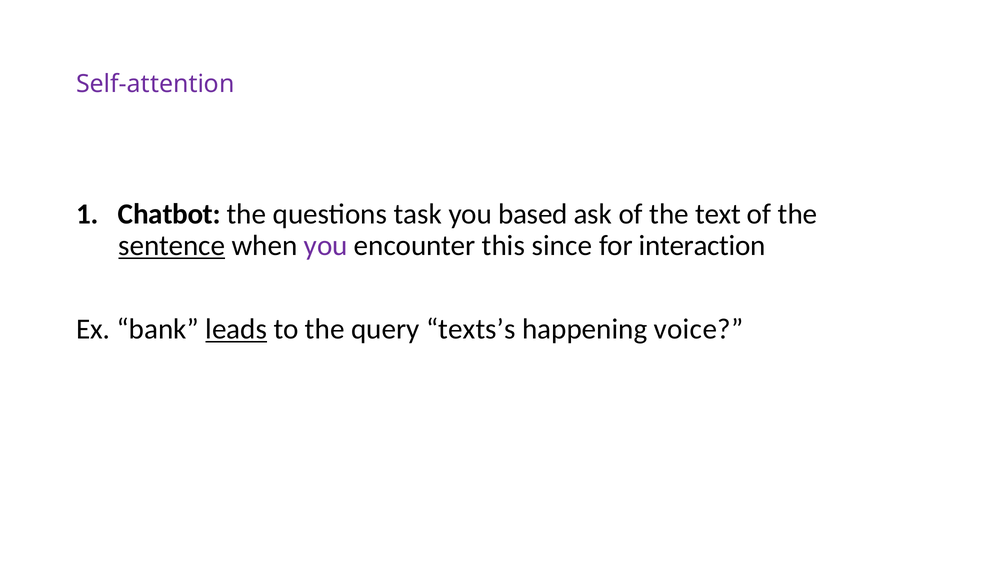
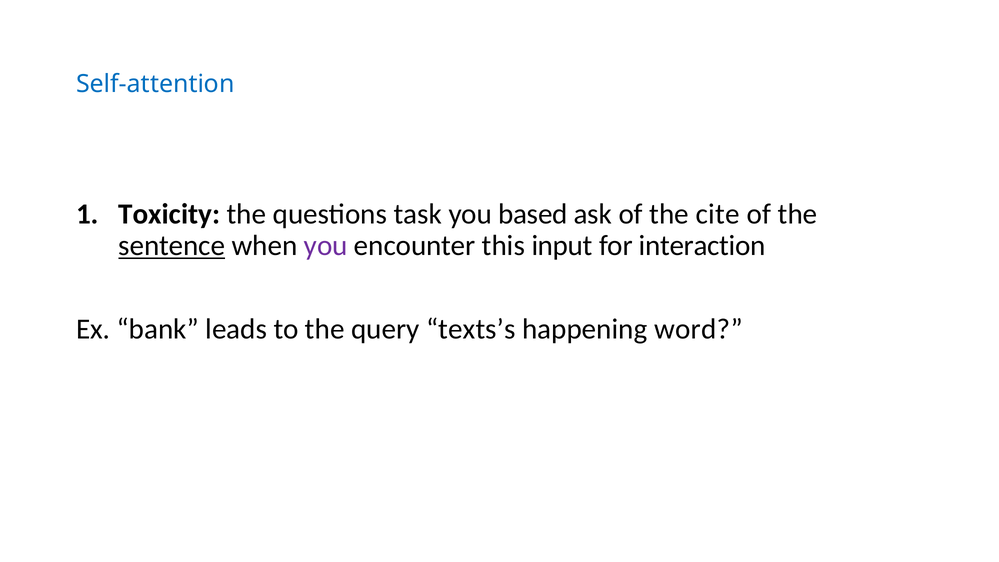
Self-attention colour: purple -> blue
Chatbot: Chatbot -> Toxicity
text: text -> cite
since: since -> input
leads underline: present -> none
voice: voice -> word
